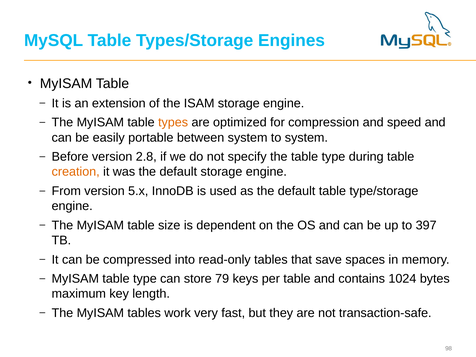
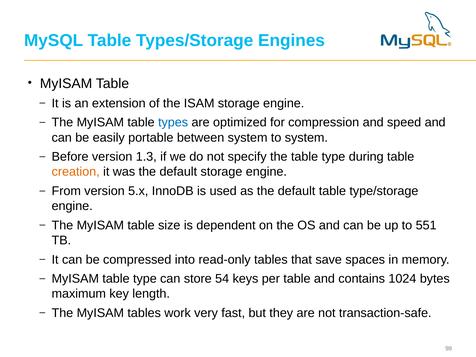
types colour: orange -> blue
2.8: 2.8 -> 1.3
397: 397 -> 551
79: 79 -> 54
